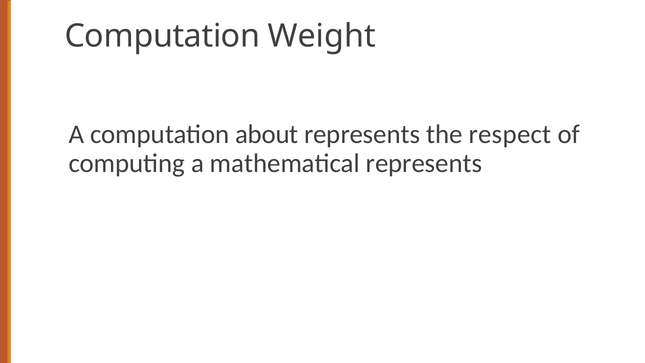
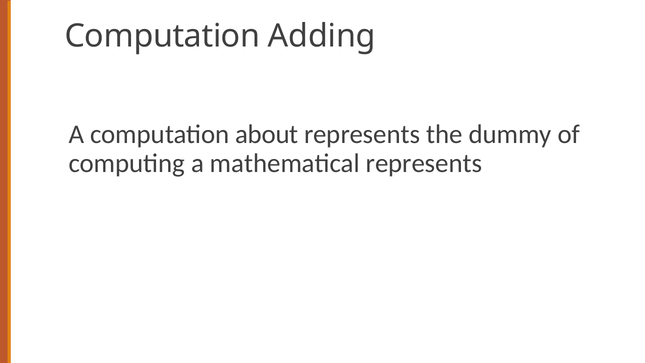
Weight: Weight -> Adding
respect: respect -> dummy
